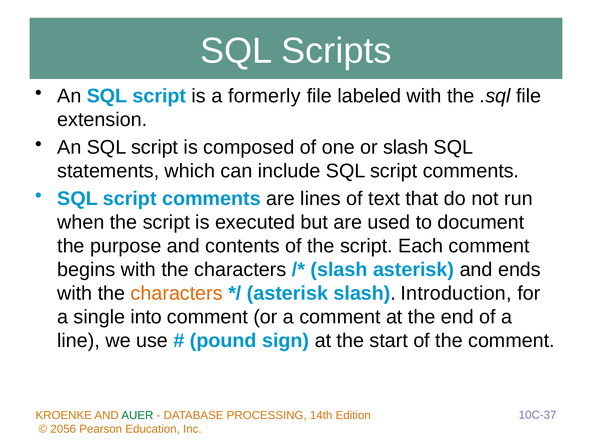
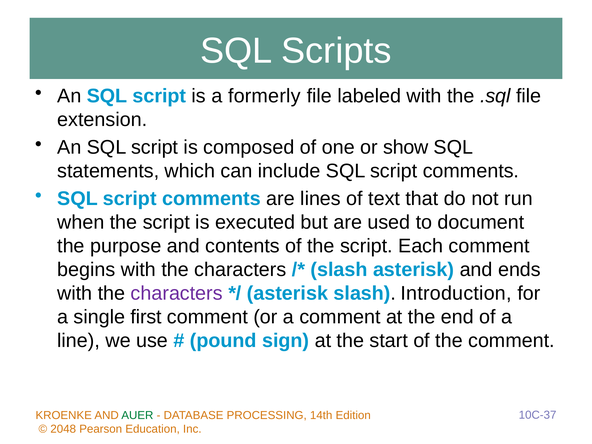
or slash: slash -> show
characters at (177, 293) colour: orange -> purple
into: into -> first
2056: 2056 -> 2048
